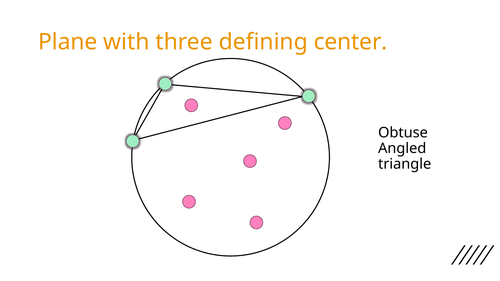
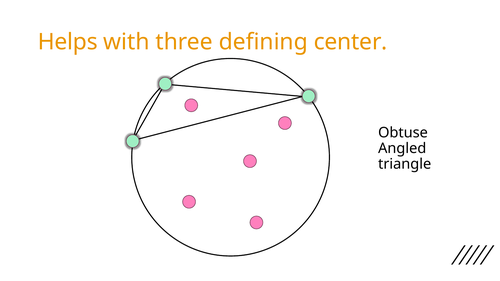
Plane: Plane -> Helps
